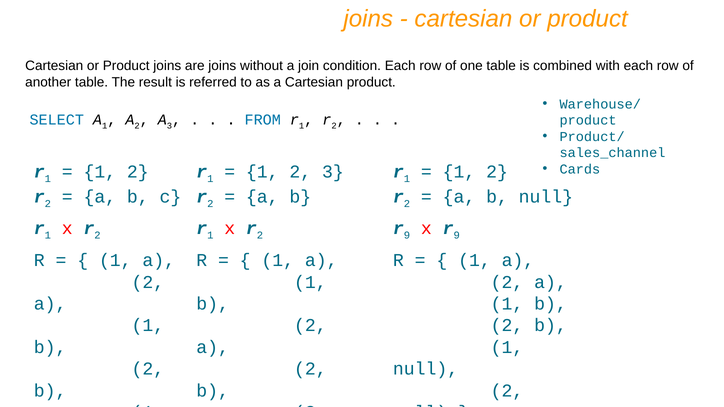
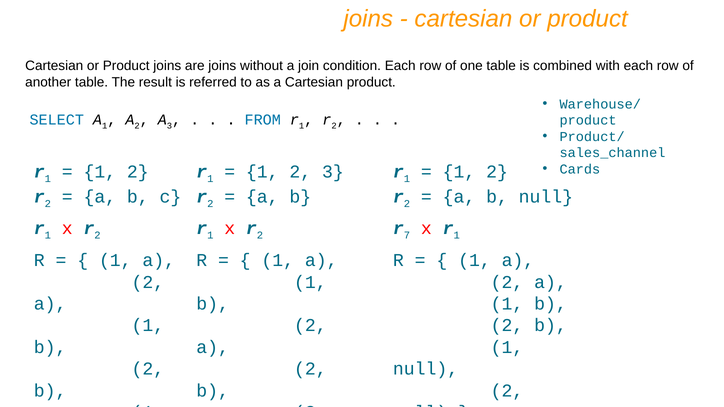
9 at (407, 236): 9 -> 7
x r 9: 9 -> 1
